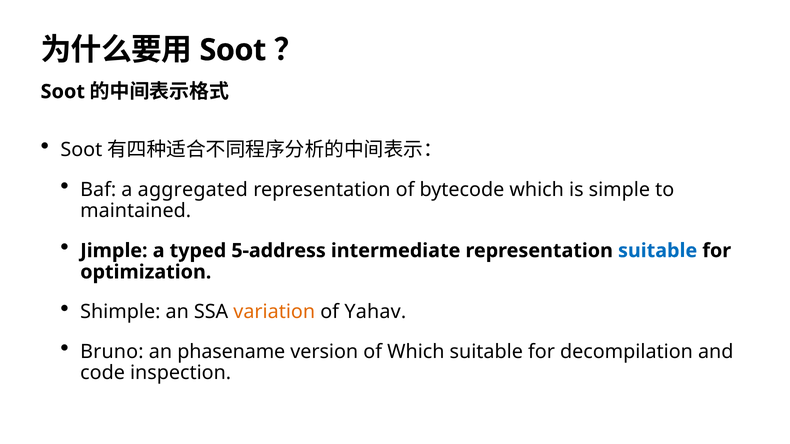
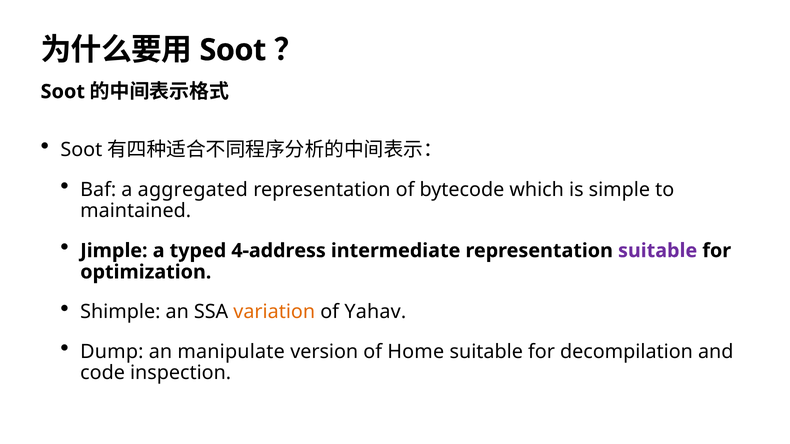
5-address: 5-address -> 4-address
suitable at (658, 251) colour: blue -> purple
Bruno: Bruno -> Dump
phasename: phasename -> manipulate
of Which: Which -> Home
